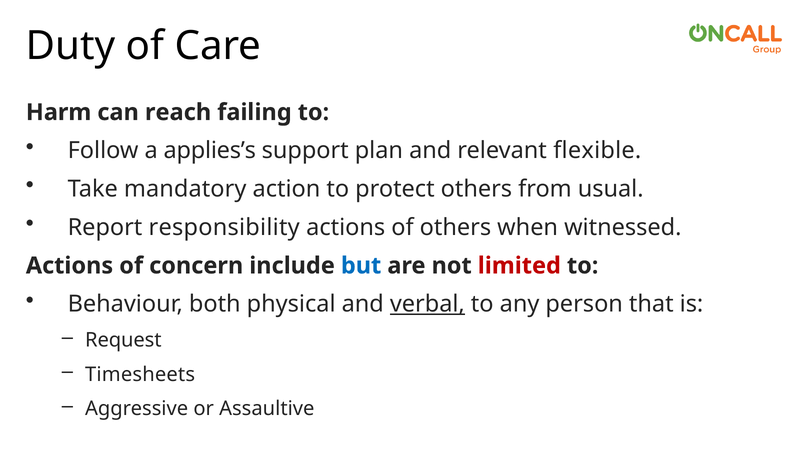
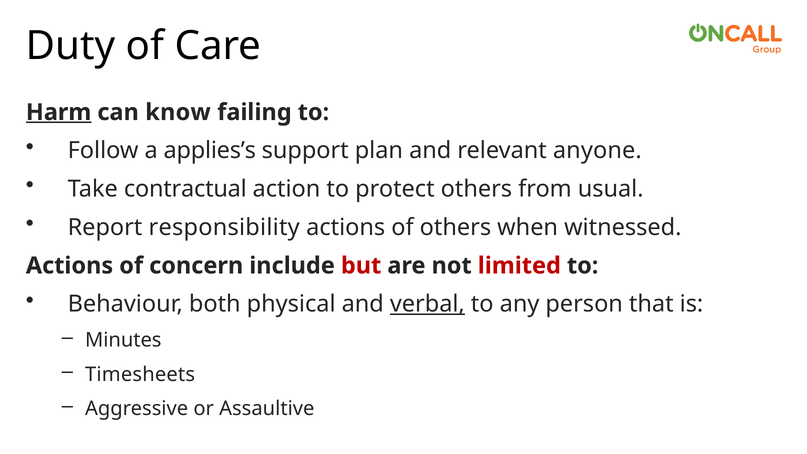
Harm underline: none -> present
reach: reach -> know
flexible: flexible -> anyone
mandatory: mandatory -> contractual
but colour: blue -> red
Request: Request -> Minutes
